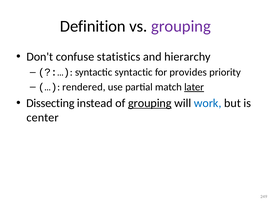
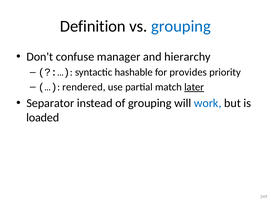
grouping at (181, 26) colour: purple -> blue
statistics: statistics -> manager
syntactic syntactic: syntactic -> hashable
Dissecting: Dissecting -> Separator
grouping at (150, 103) underline: present -> none
center: center -> loaded
